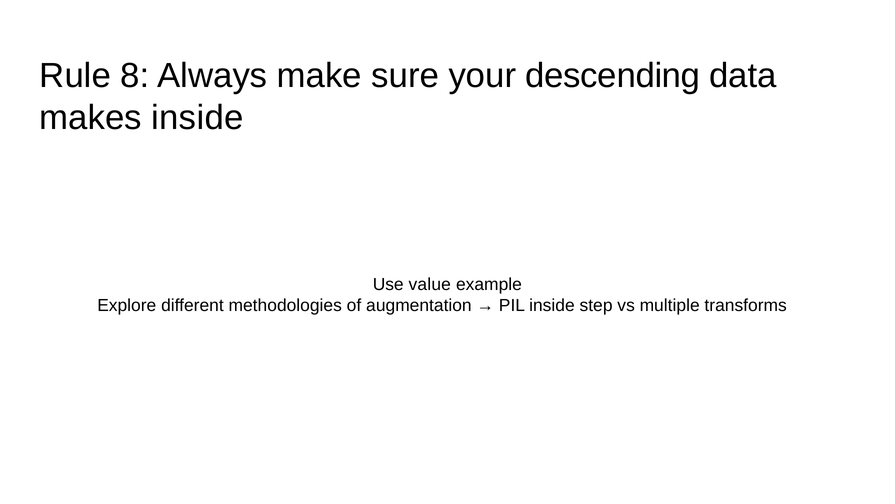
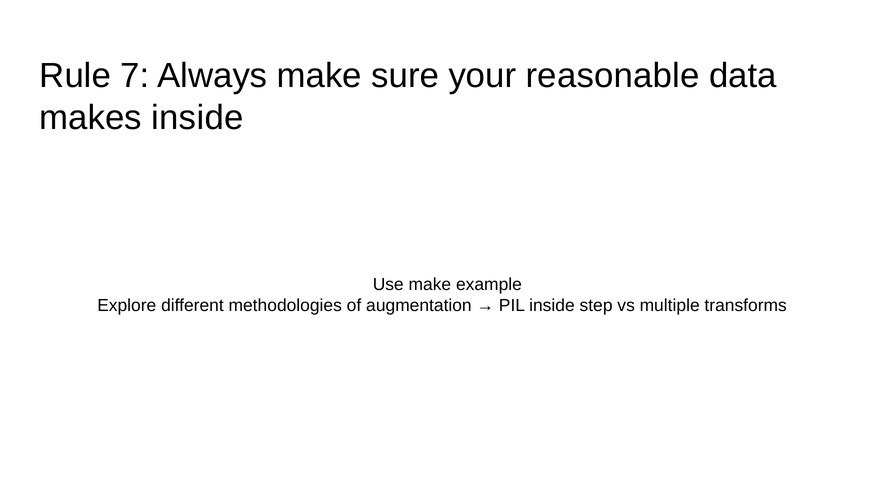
8: 8 -> 7
descending: descending -> reasonable
Use value: value -> make
